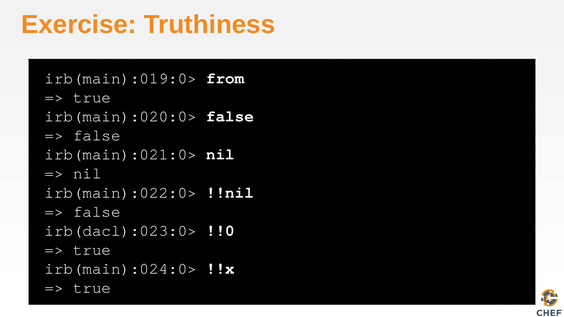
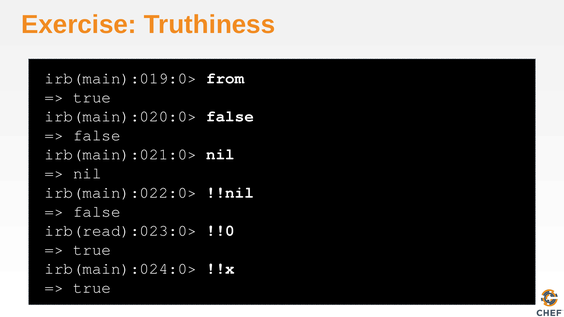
irb(dacl):023:0>: irb(dacl):023:0> -> irb(read):023:0>
